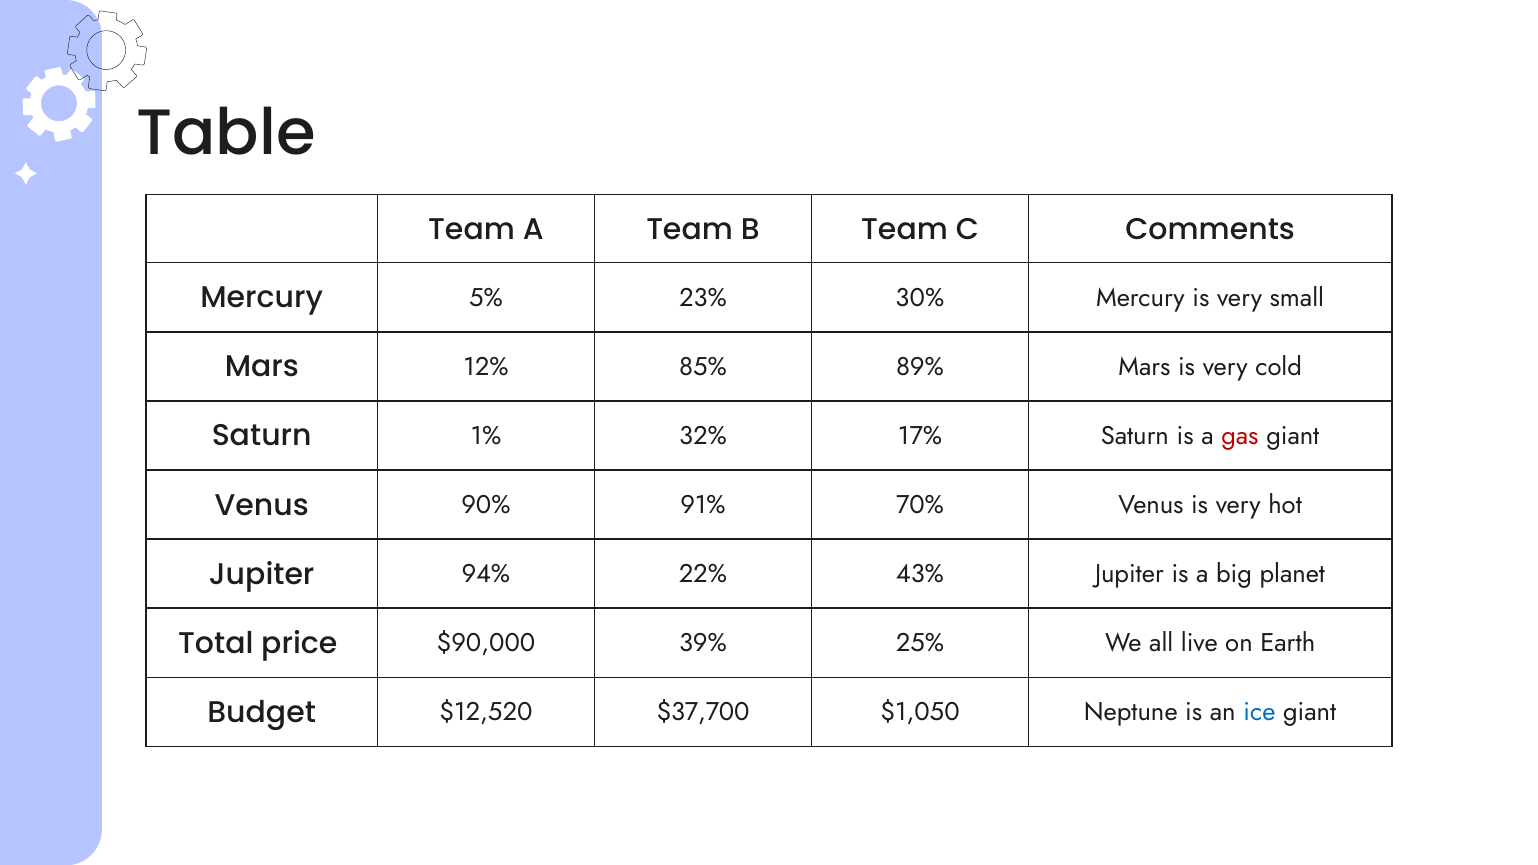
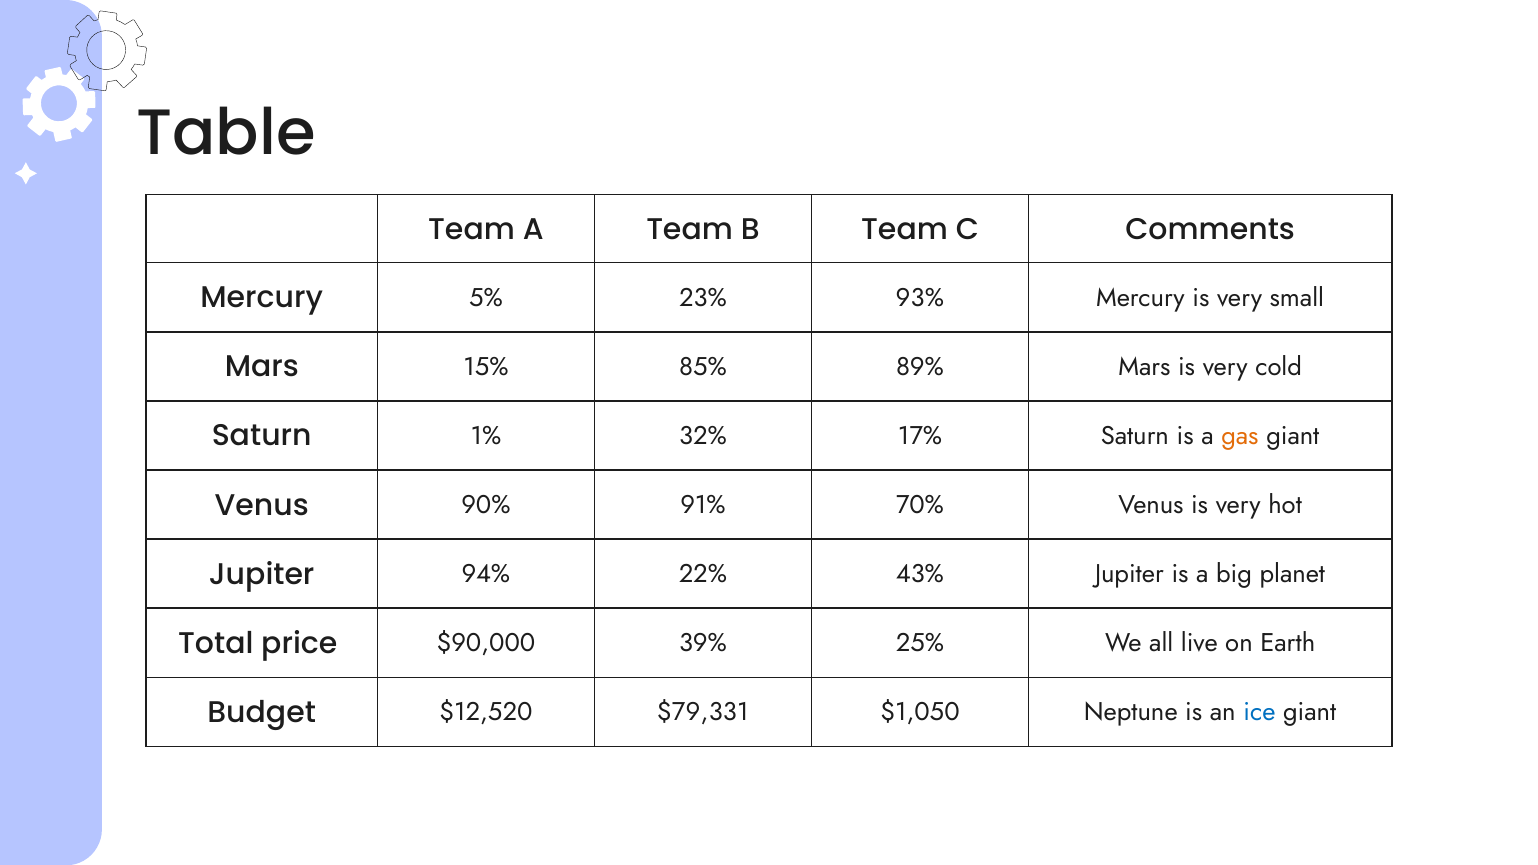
30%: 30% -> 93%
12%: 12% -> 15%
gas colour: red -> orange
$37,700: $37,700 -> $79,331
